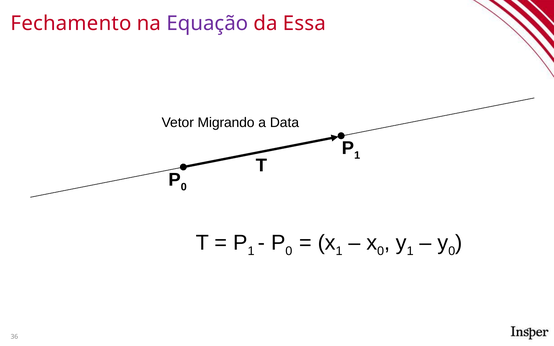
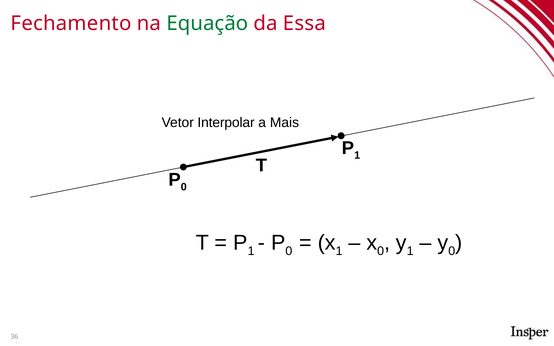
Equação colour: purple -> green
Migrando: Migrando -> Interpolar
Data: Data -> Mais
